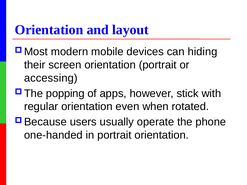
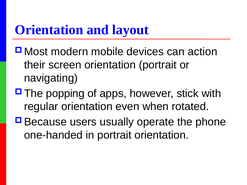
hiding: hiding -> action
accessing: accessing -> navigating
